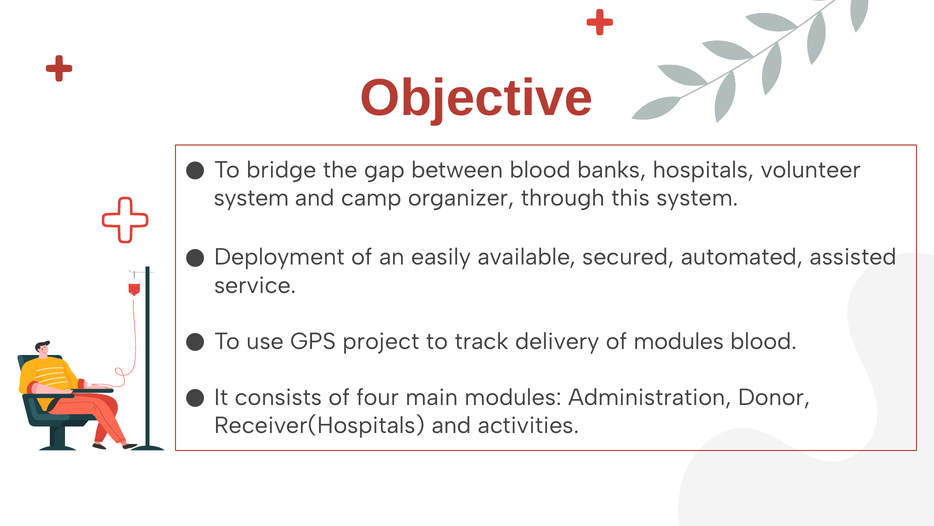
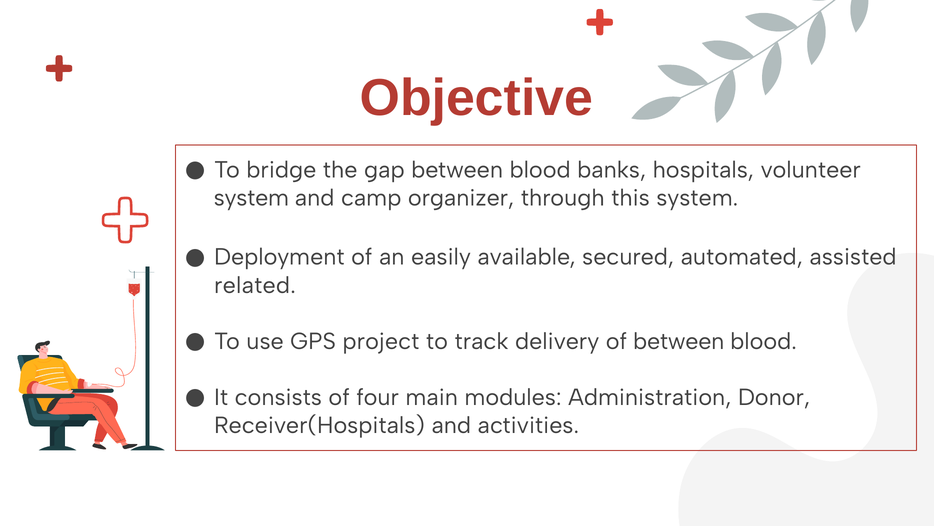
service: service -> related
of modules: modules -> between
